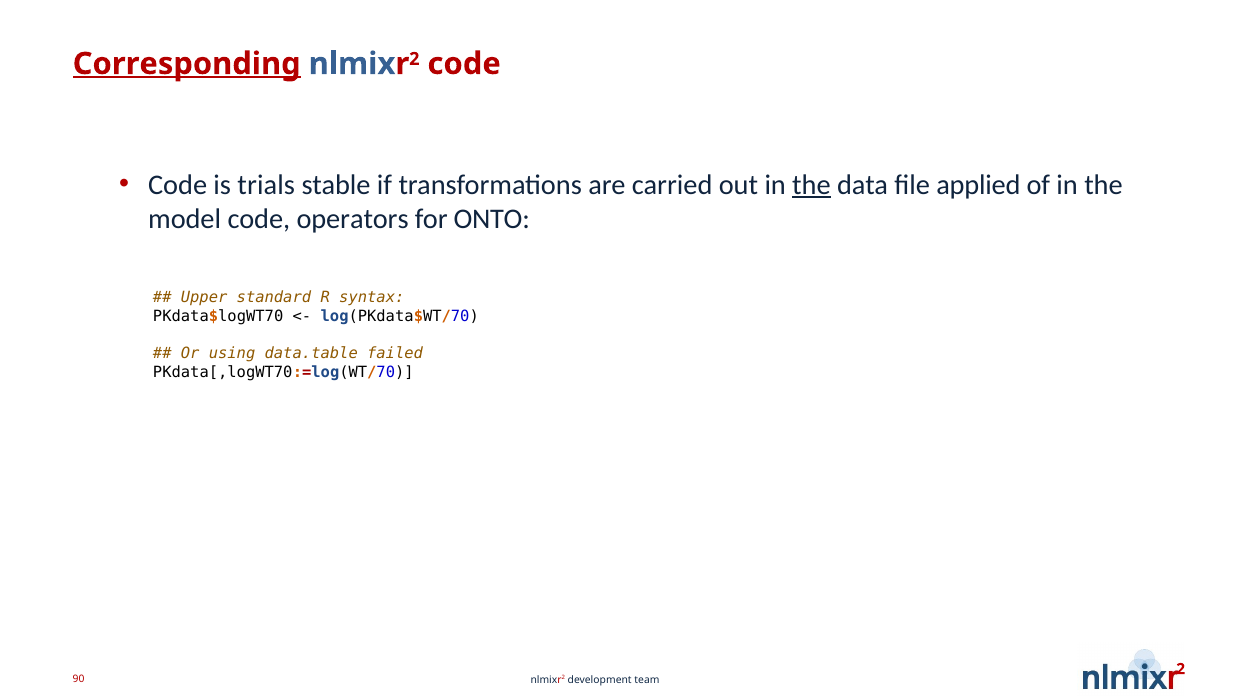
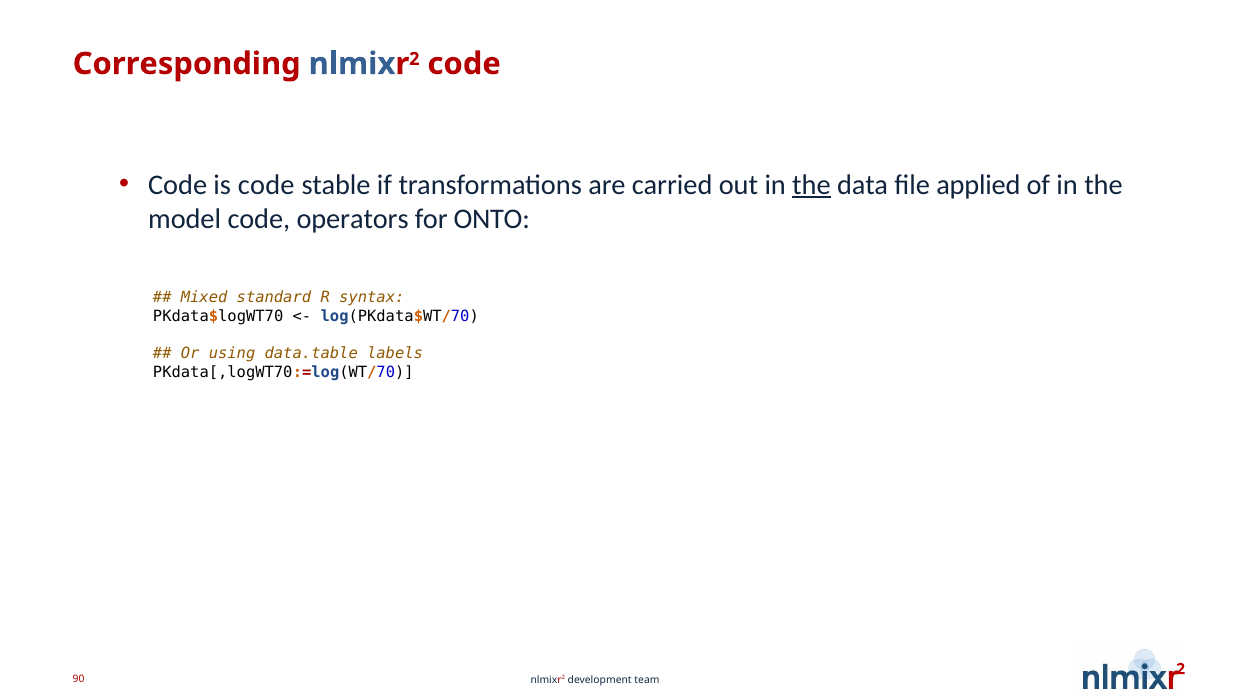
Corresponding underline: present -> none
is trials: trials -> code
Upper: Upper -> Mixed
failed: failed -> labels
